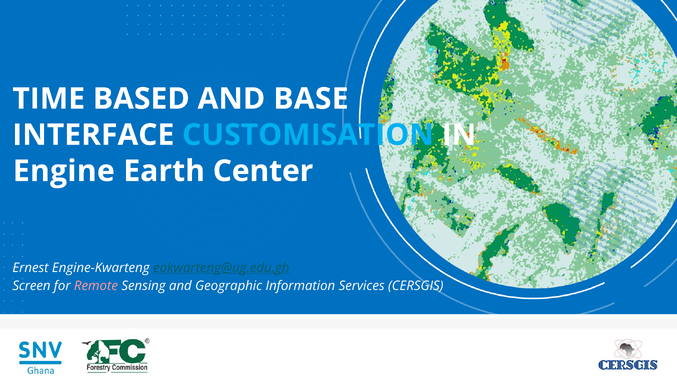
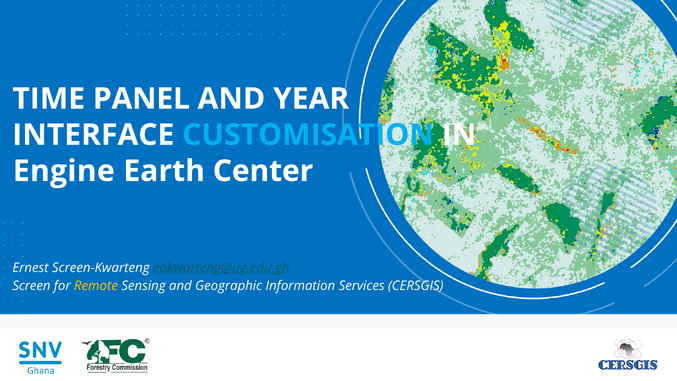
BASED: BASED -> PANEL
BASE: BASE -> YEAR
Engine-Kwarteng: Engine-Kwarteng -> Screen-Kwarteng
Remote colour: pink -> yellow
